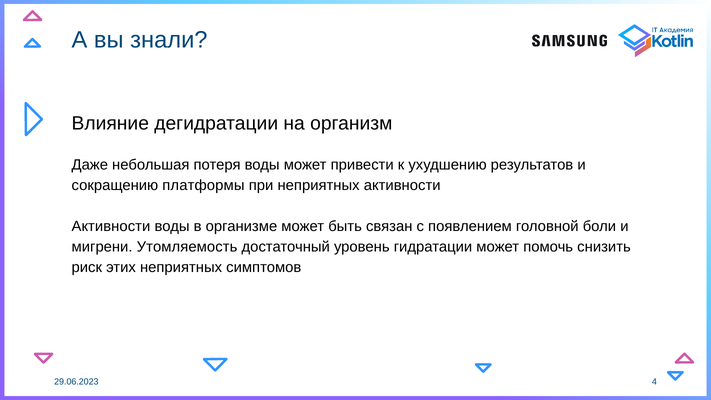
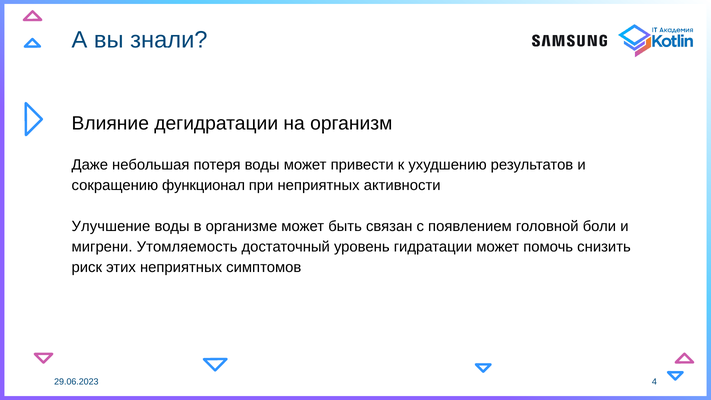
платформы: платформы -> функционал
Активности at (111, 226): Активности -> Улучшение
